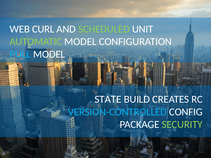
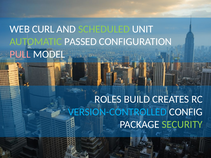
AUTOMATIC MODEL: MODEL -> PASSED
PULL colour: light blue -> pink
STATE: STATE -> ROLES
